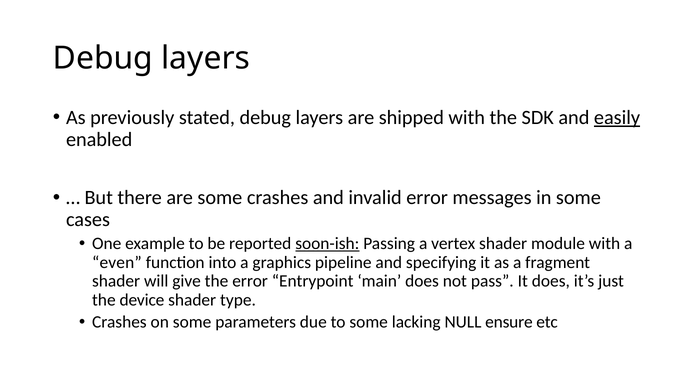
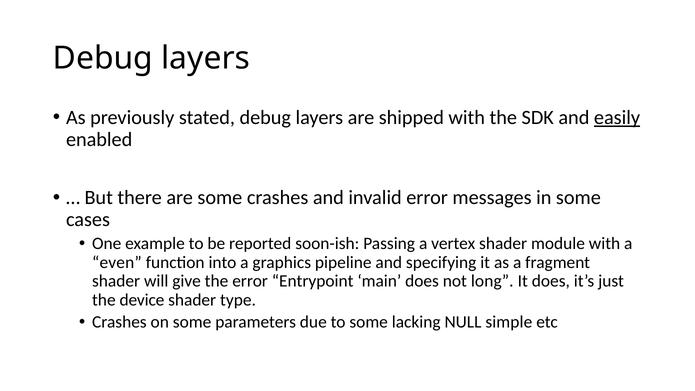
soon-ish underline: present -> none
pass: pass -> long
ensure: ensure -> simple
